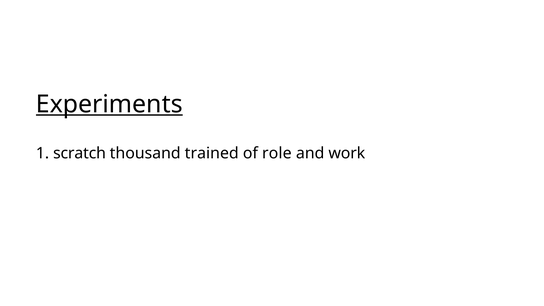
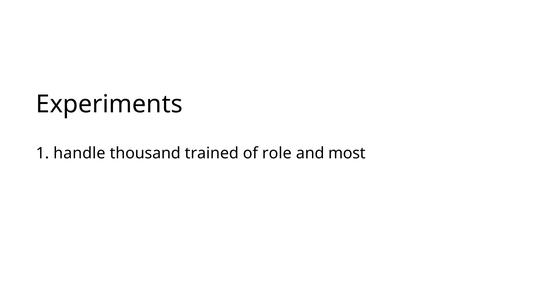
Experiments underline: present -> none
scratch: scratch -> handle
work: work -> most
